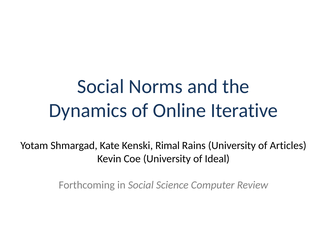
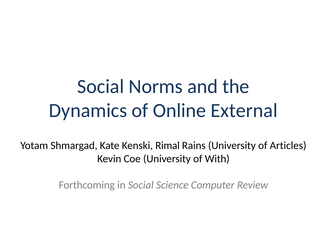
Iterative: Iterative -> External
Ideal: Ideal -> With
